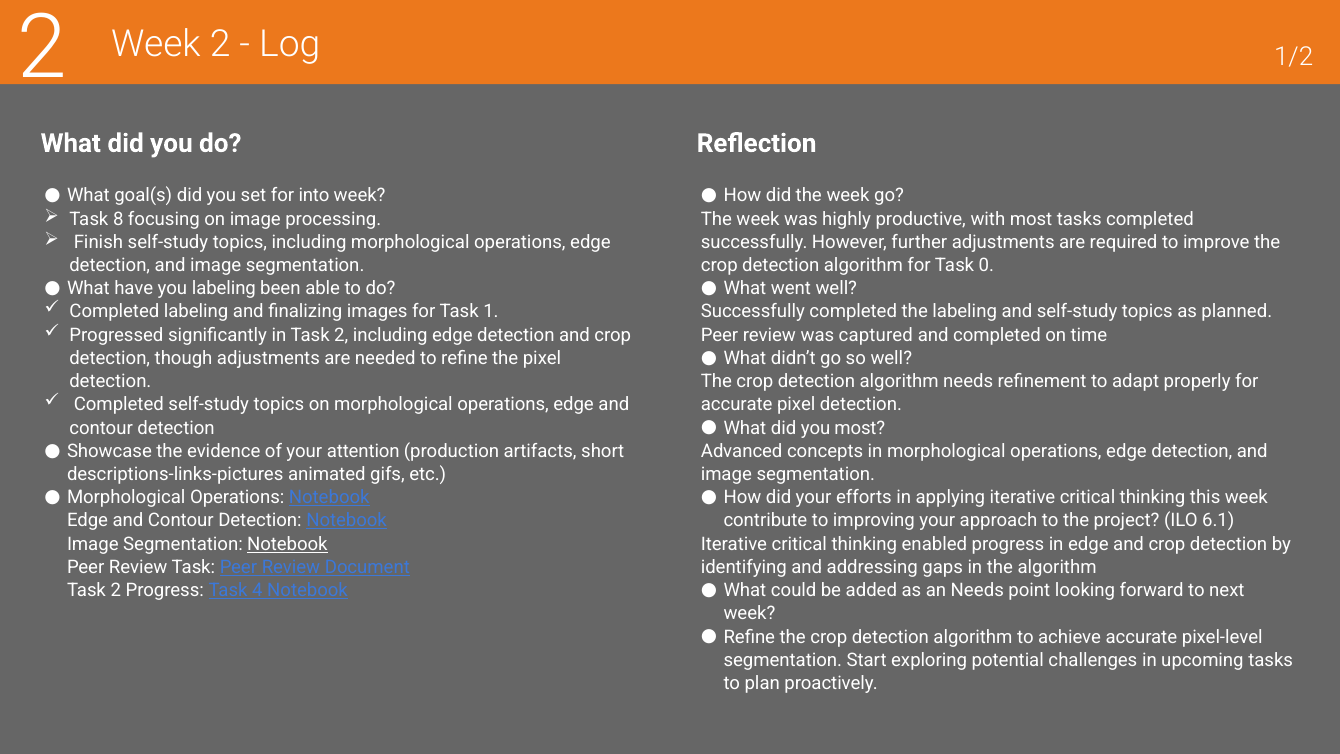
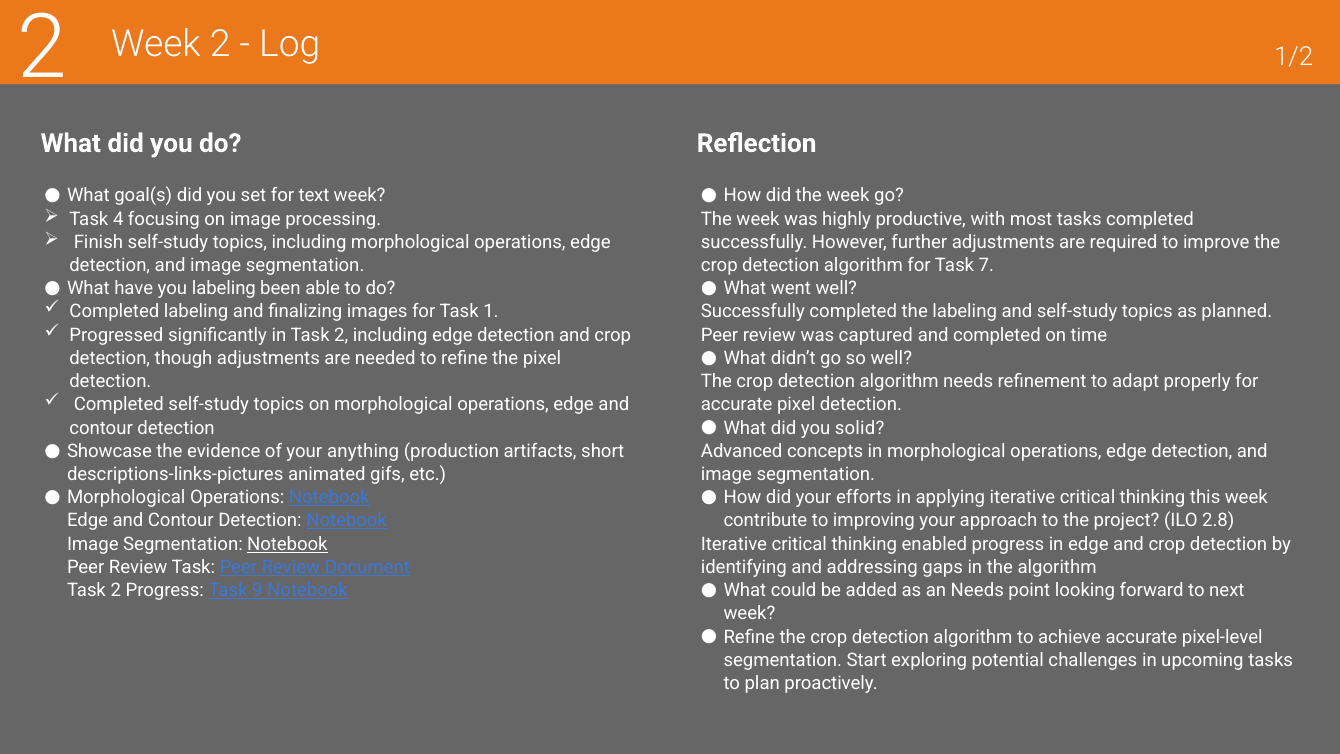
into: into -> text
8: 8 -> 4
0: 0 -> 7
you most: most -> solid
attention: attention -> anything
6.1: 6.1 -> 2.8
4: 4 -> 9
